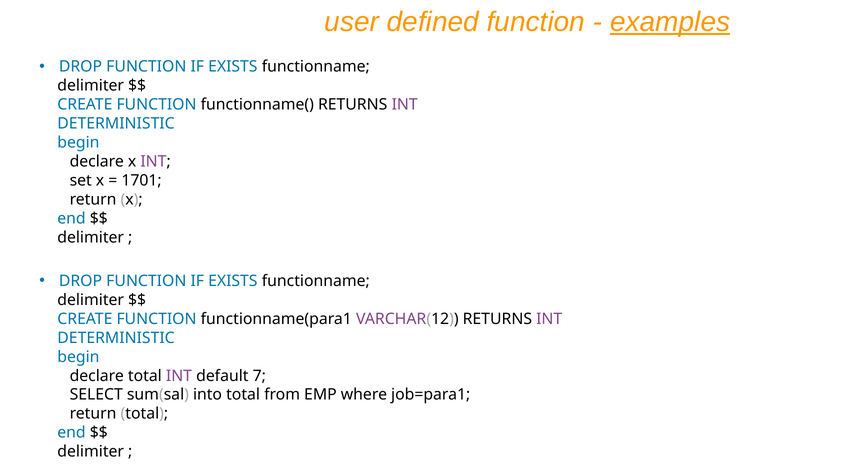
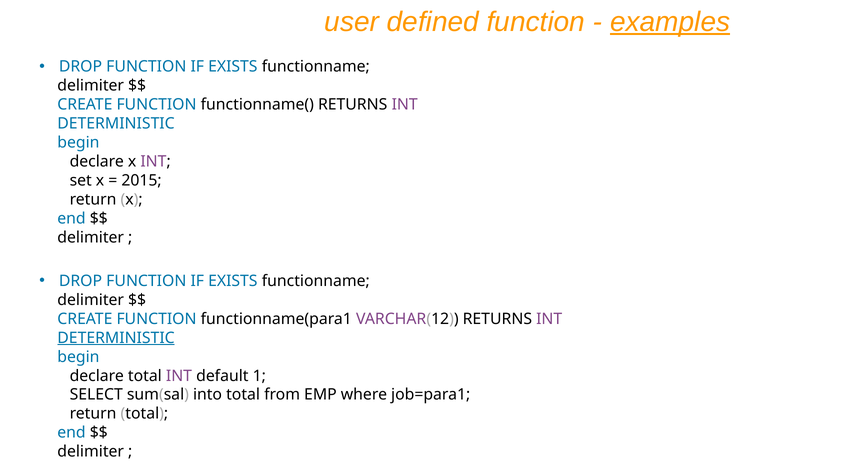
1701: 1701 -> 2015
DETERMINISTIC at (116, 338) underline: none -> present
7: 7 -> 1
